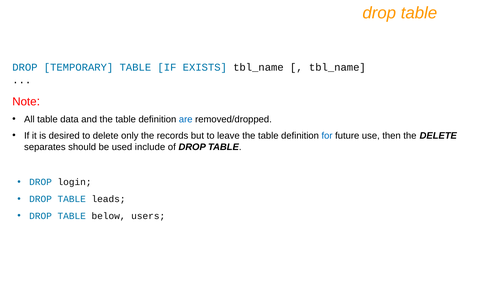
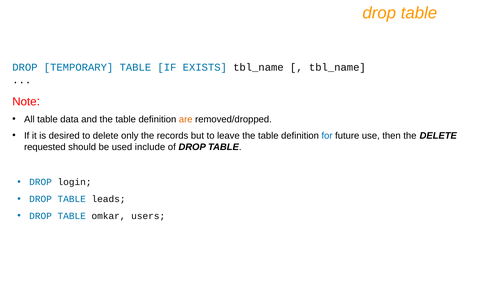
are colour: blue -> orange
separates: separates -> requested
below: below -> omkar
